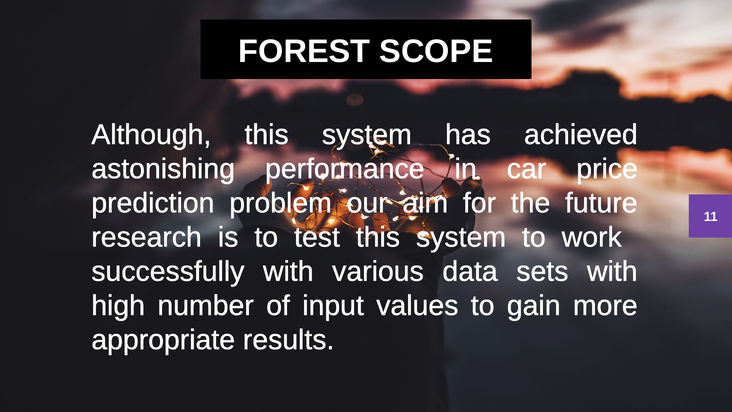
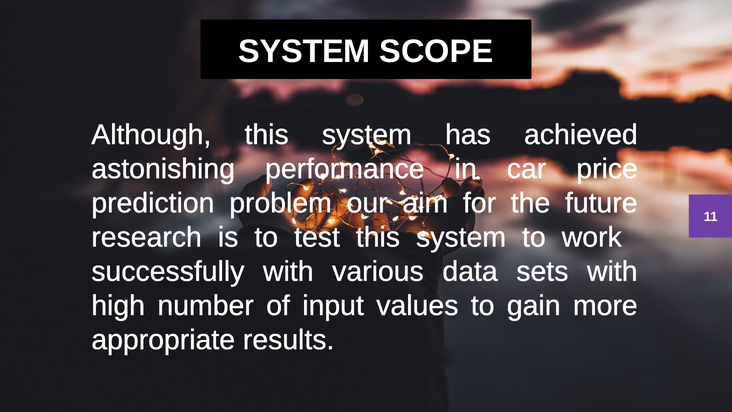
FOREST at (304, 51): FOREST -> SYSTEM
